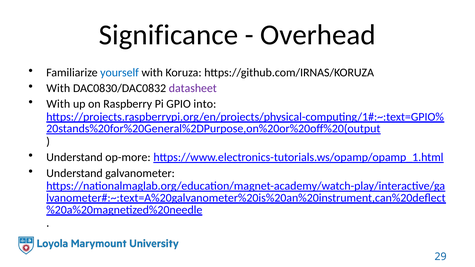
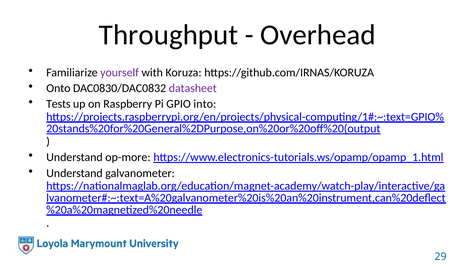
Significance: Significance -> Throughput
yourself colour: blue -> purple
With at (58, 88): With -> Onto
With at (58, 104): With -> Tests
